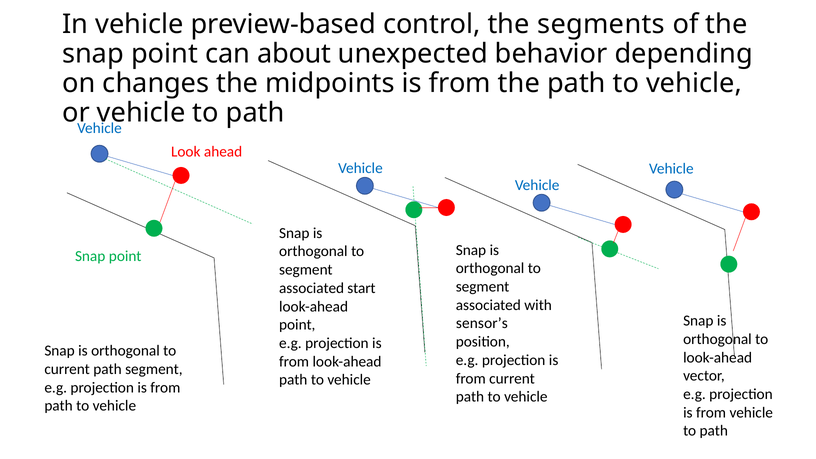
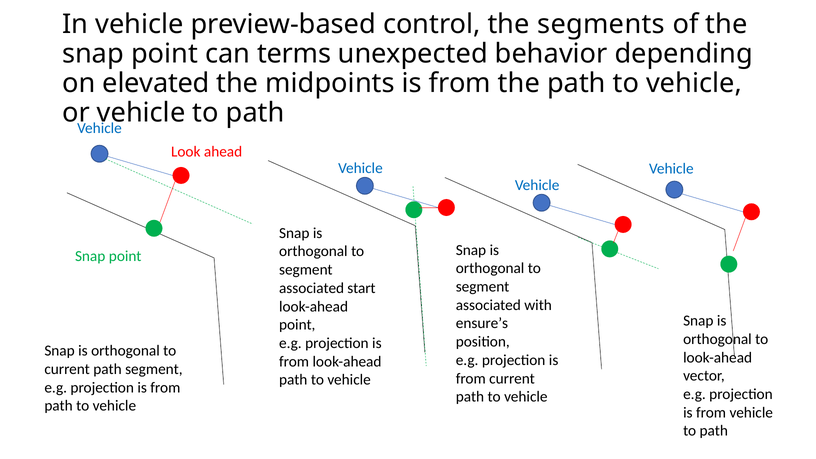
about: about -> terms
changes: changes -> elevated
sensor’s: sensor’s -> ensure’s
